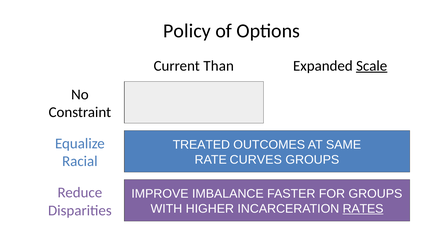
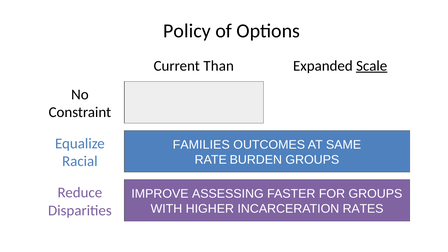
TREATED: TREATED -> FAMILIES
CURVES: CURVES -> BURDEN
IMBALANCE: IMBALANCE -> ASSESSING
RATES underline: present -> none
